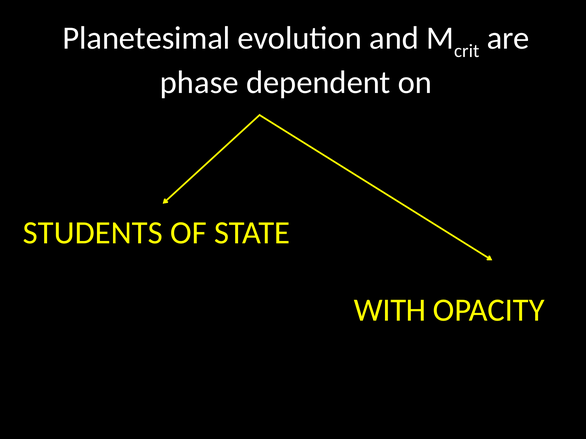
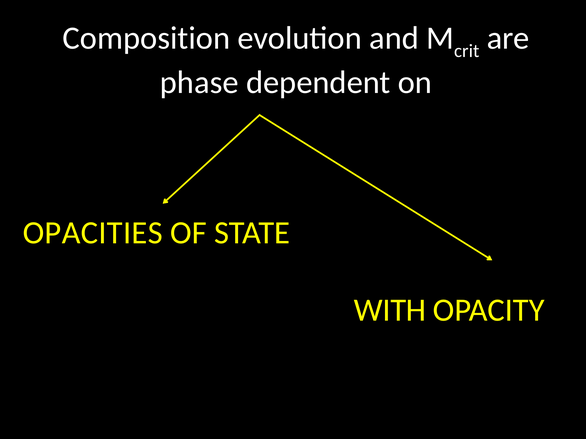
Planetesimal: Planetesimal -> Composition
STUDENTS: STUDENTS -> OPACITIES
